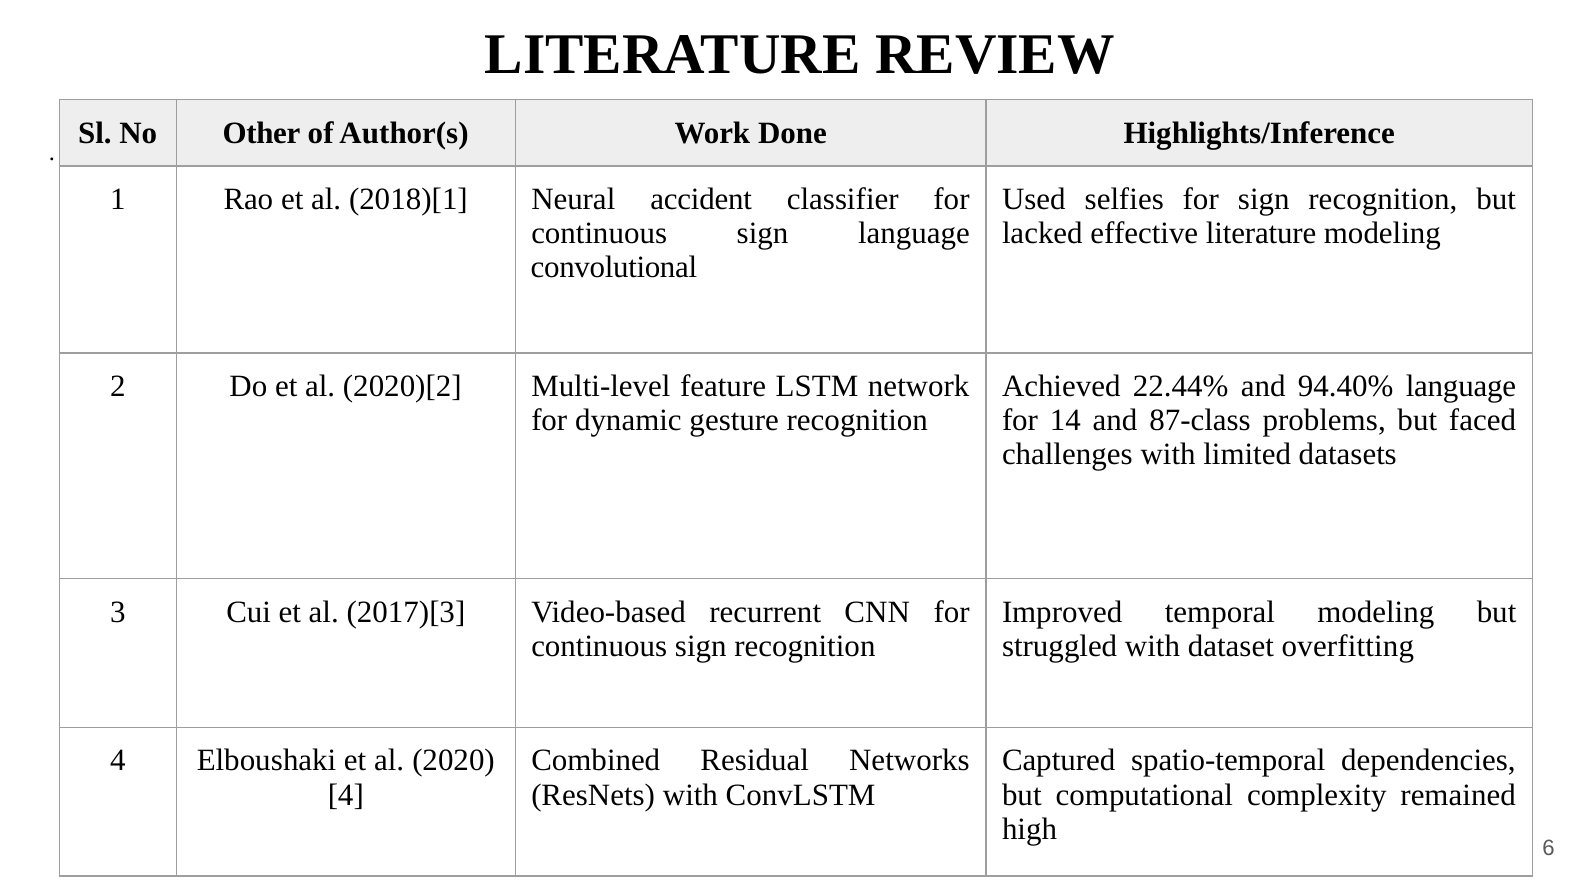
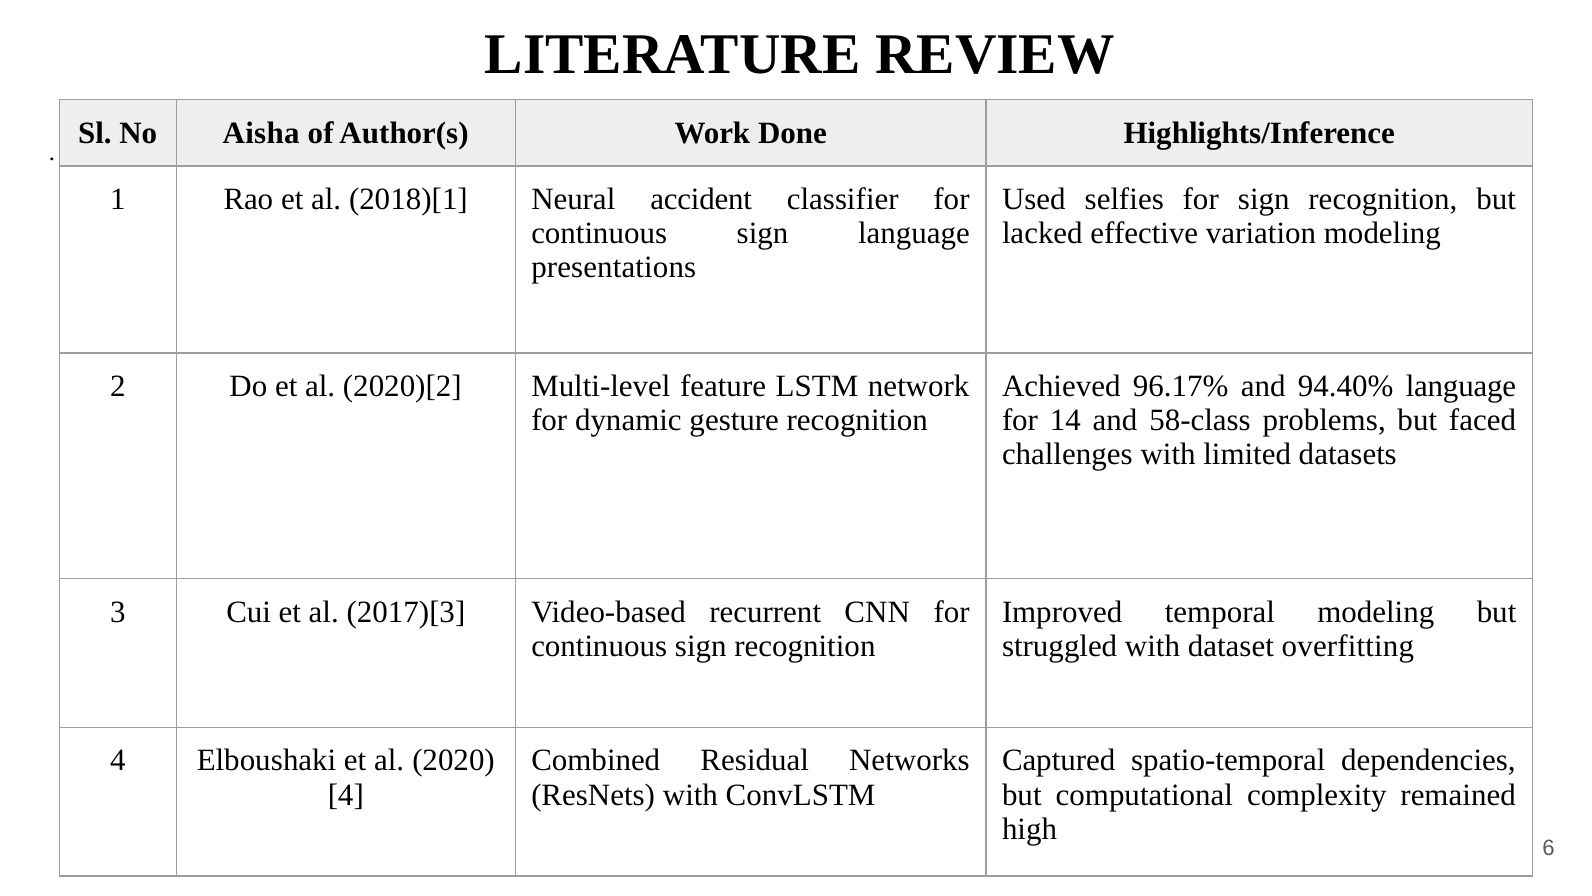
Other: Other -> Aisha
effective literature: literature -> variation
convolutional: convolutional -> presentations
22.44%: 22.44% -> 96.17%
87-class: 87-class -> 58-class
